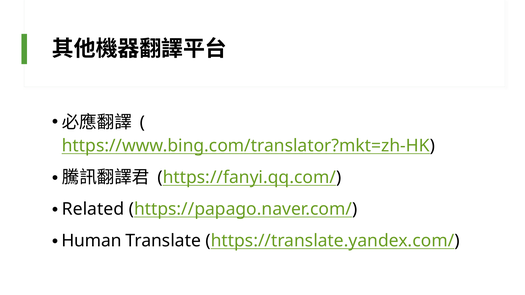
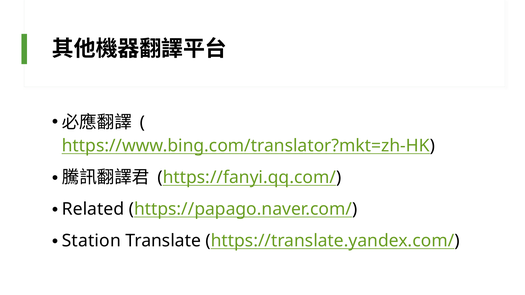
Human: Human -> Station
